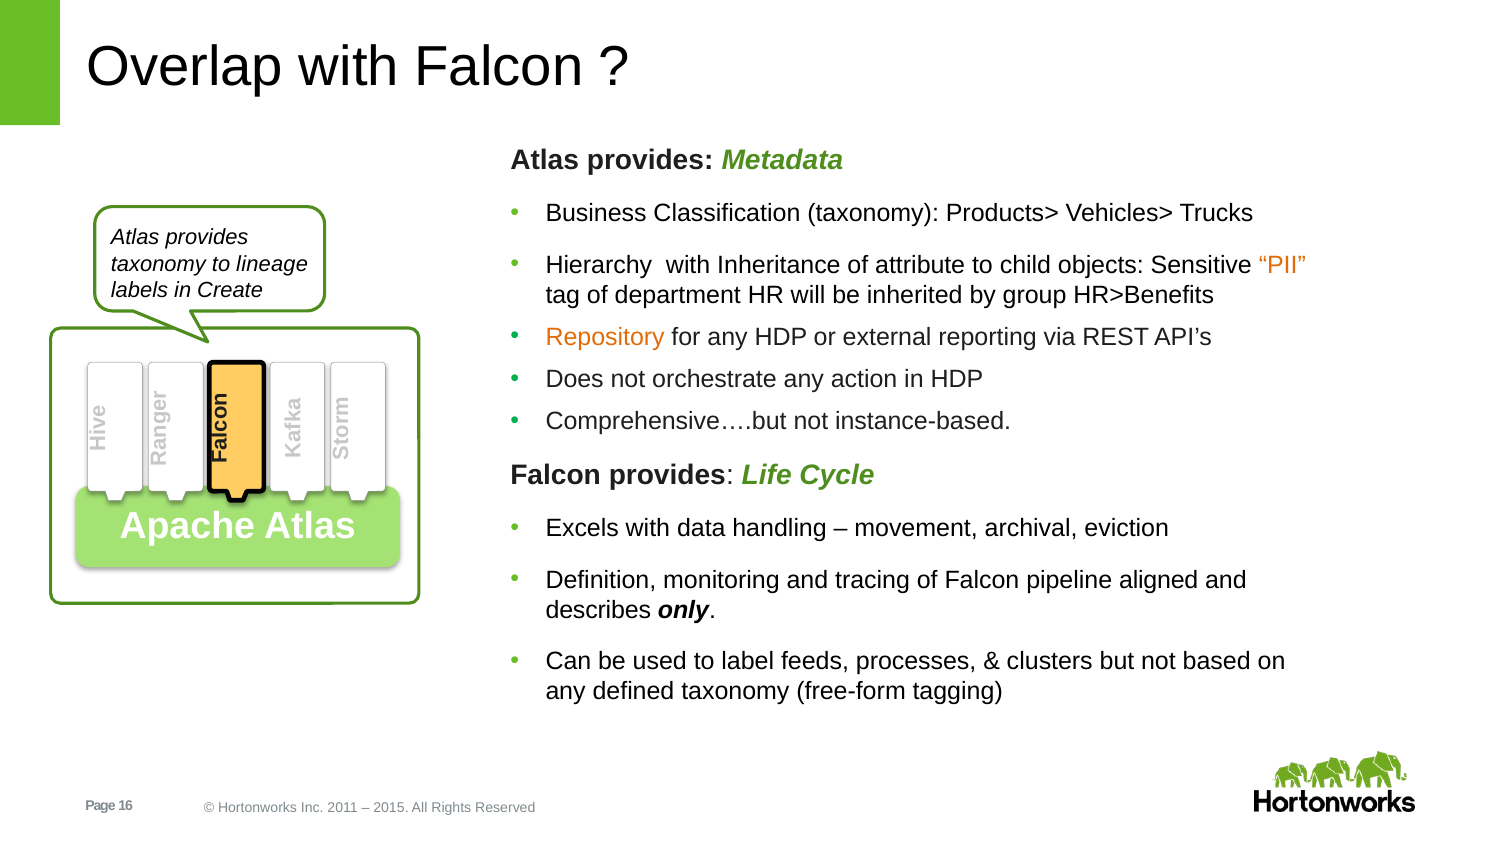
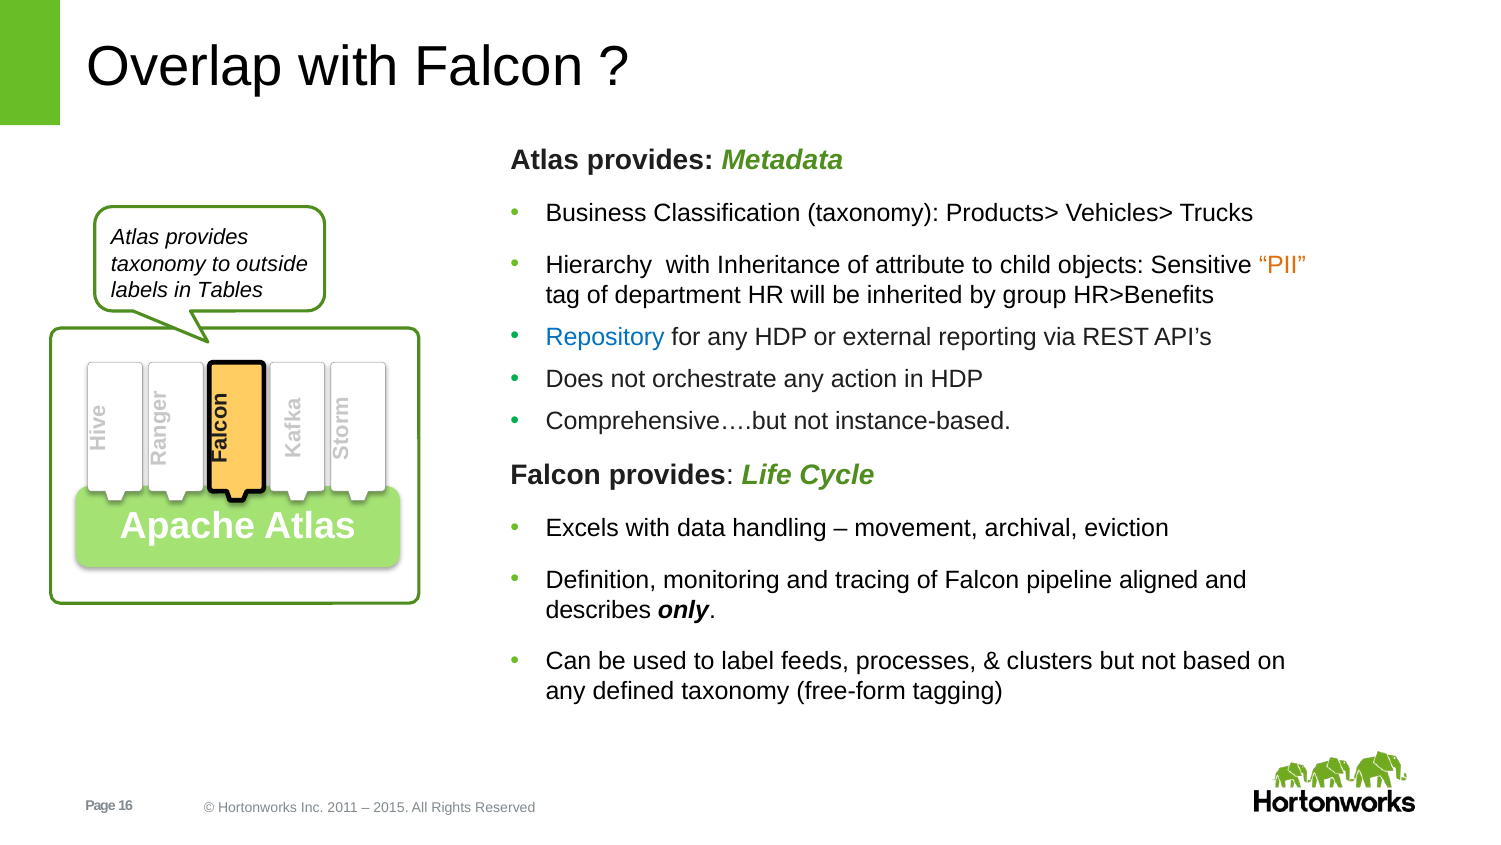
lineage: lineage -> outside
Create: Create -> Tables
Repository colour: orange -> blue
